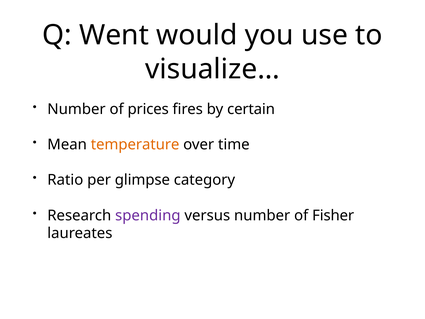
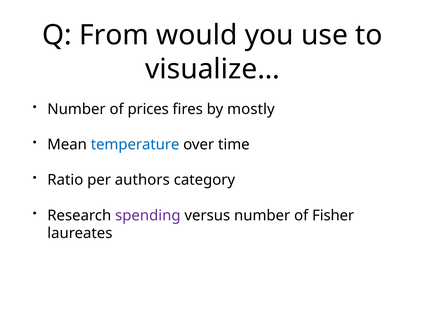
Went: Went -> From
certain: certain -> mostly
temperature colour: orange -> blue
glimpse: glimpse -> authors
